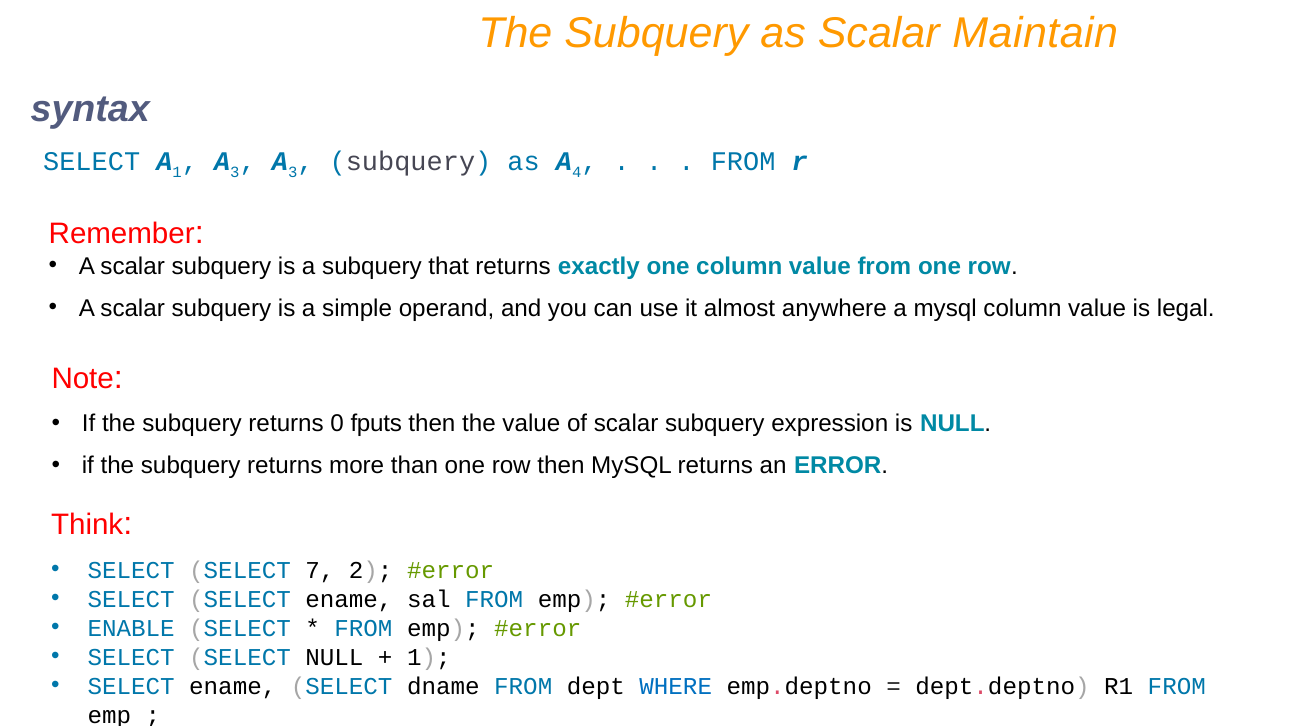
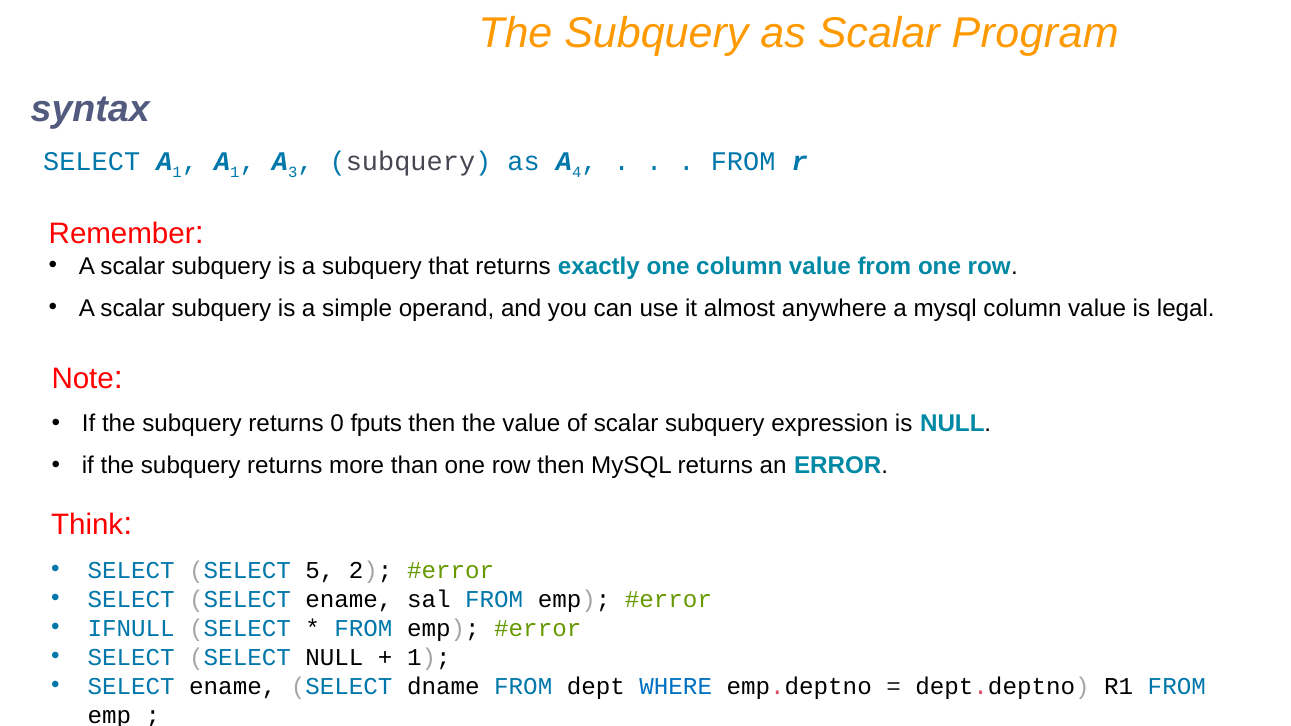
Maintain: Maintain -> Program
3 at (235, 172): 3 -> 1
7: 7 -> 5
ENABLE: ENABLE -> IFNULL
